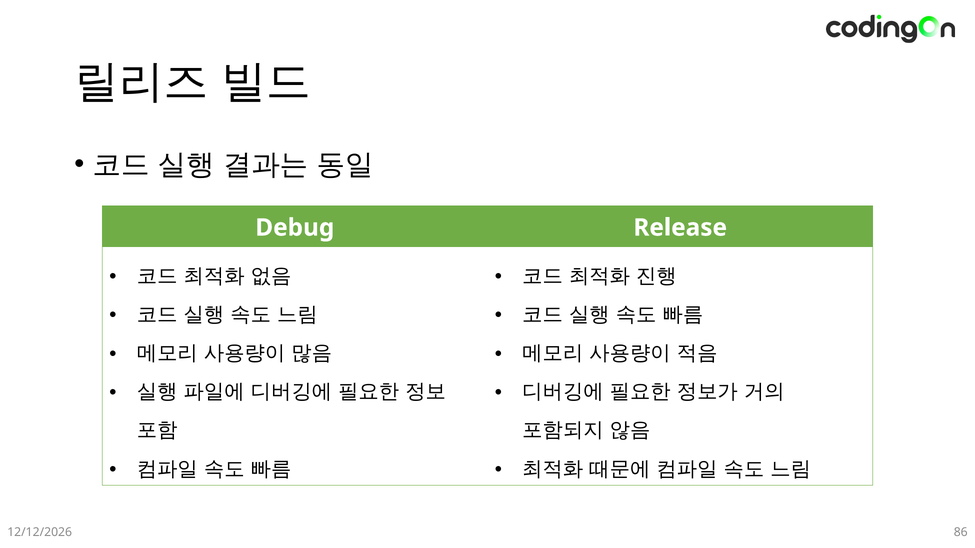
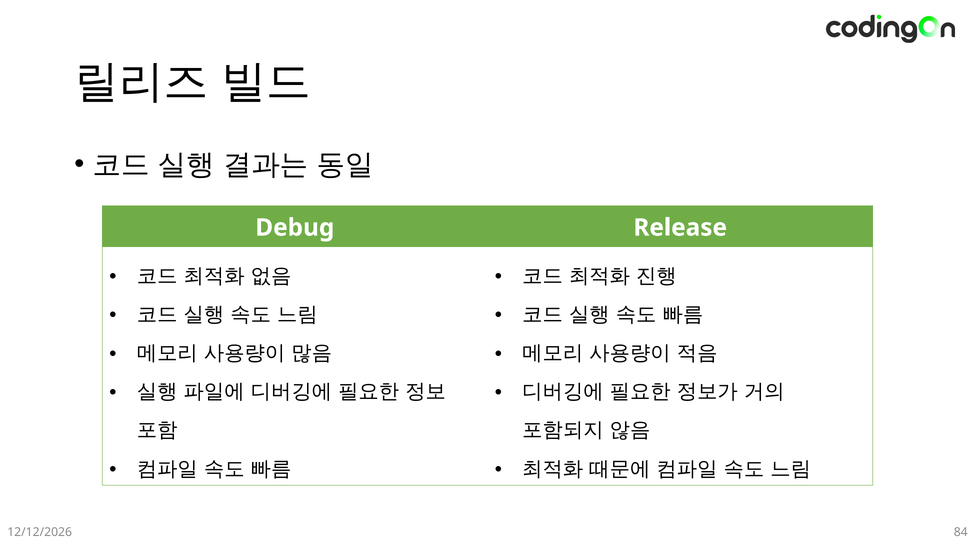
86: 86 -> 84
